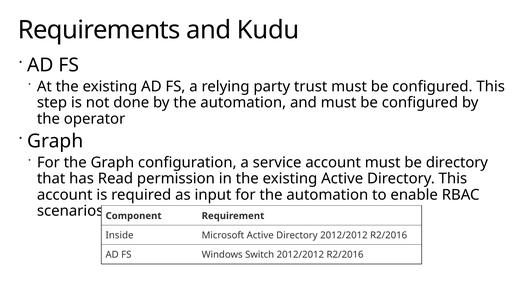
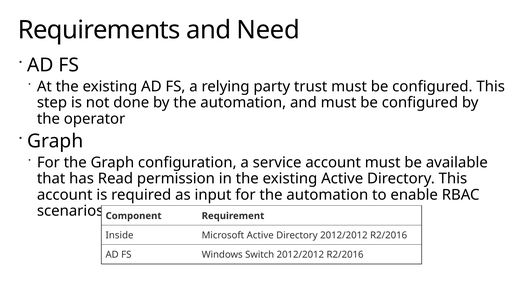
Kudu: Kudu -> Need
be directory: directory -> available
